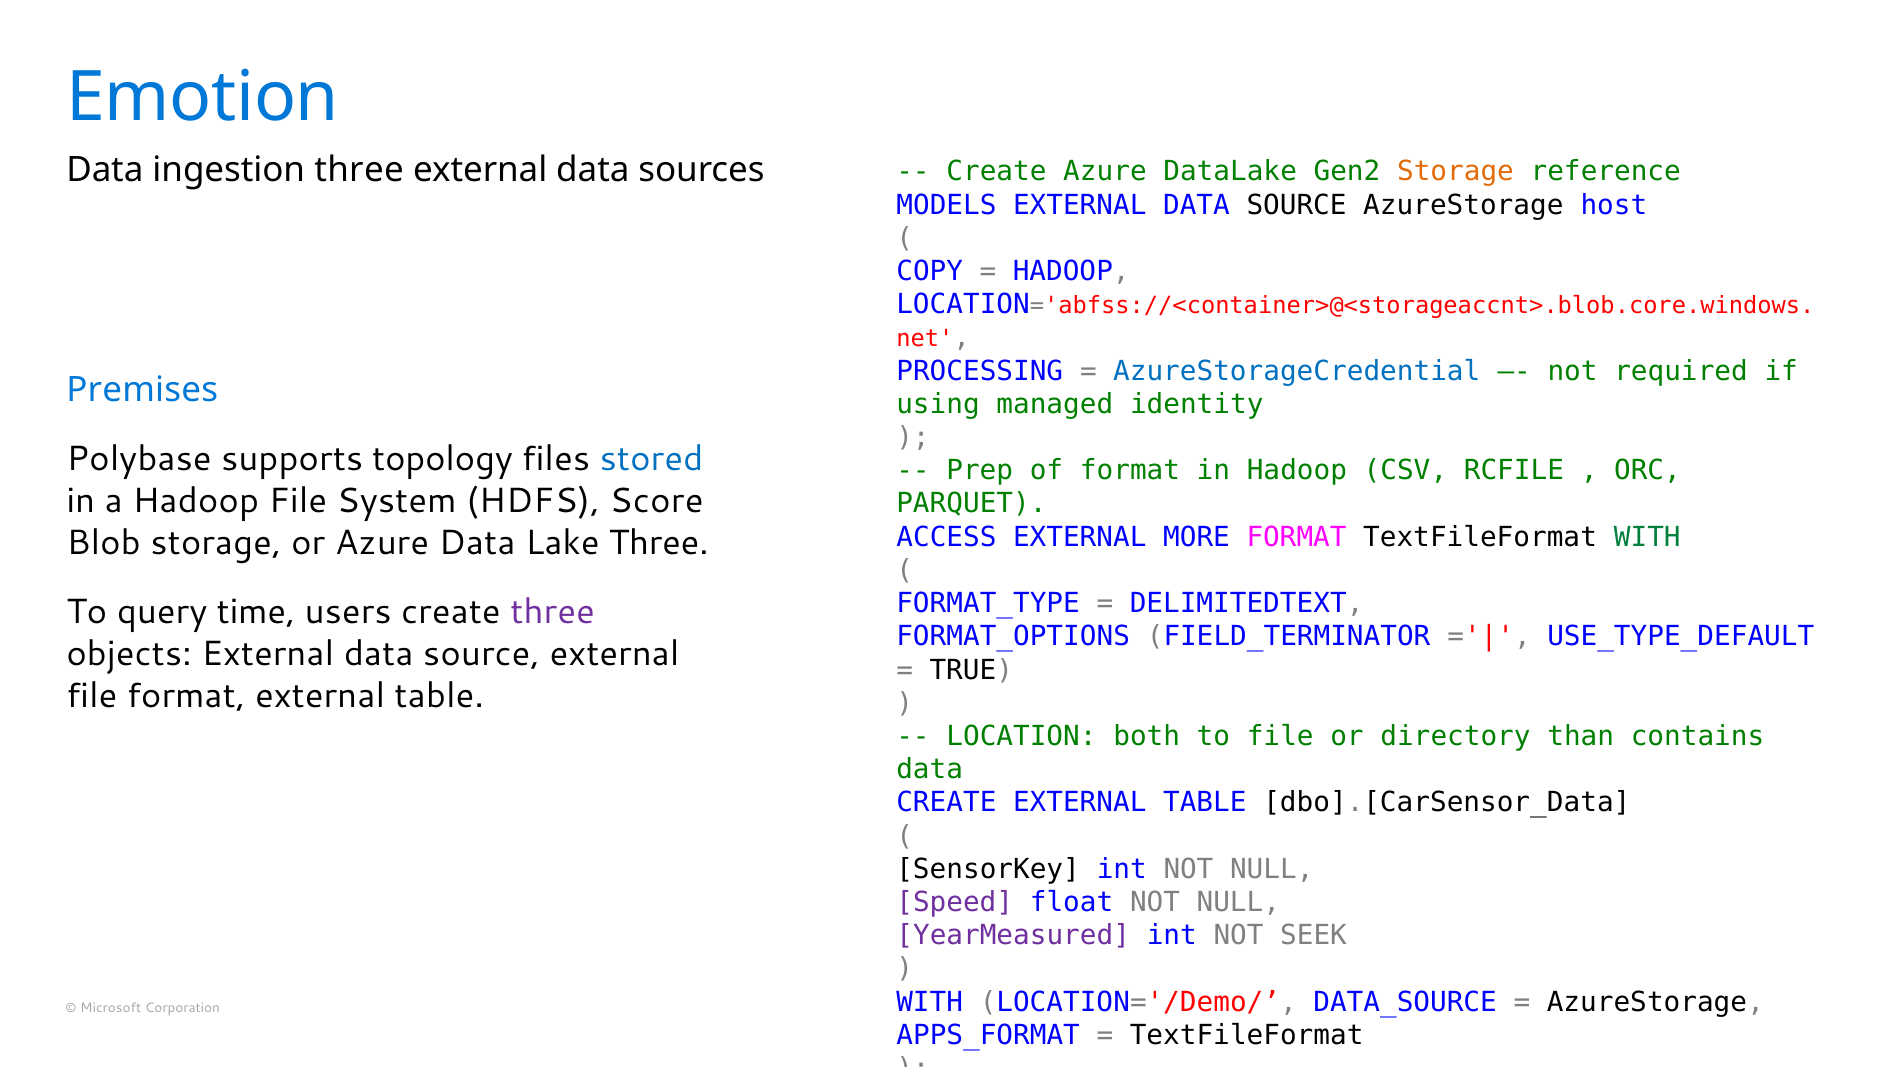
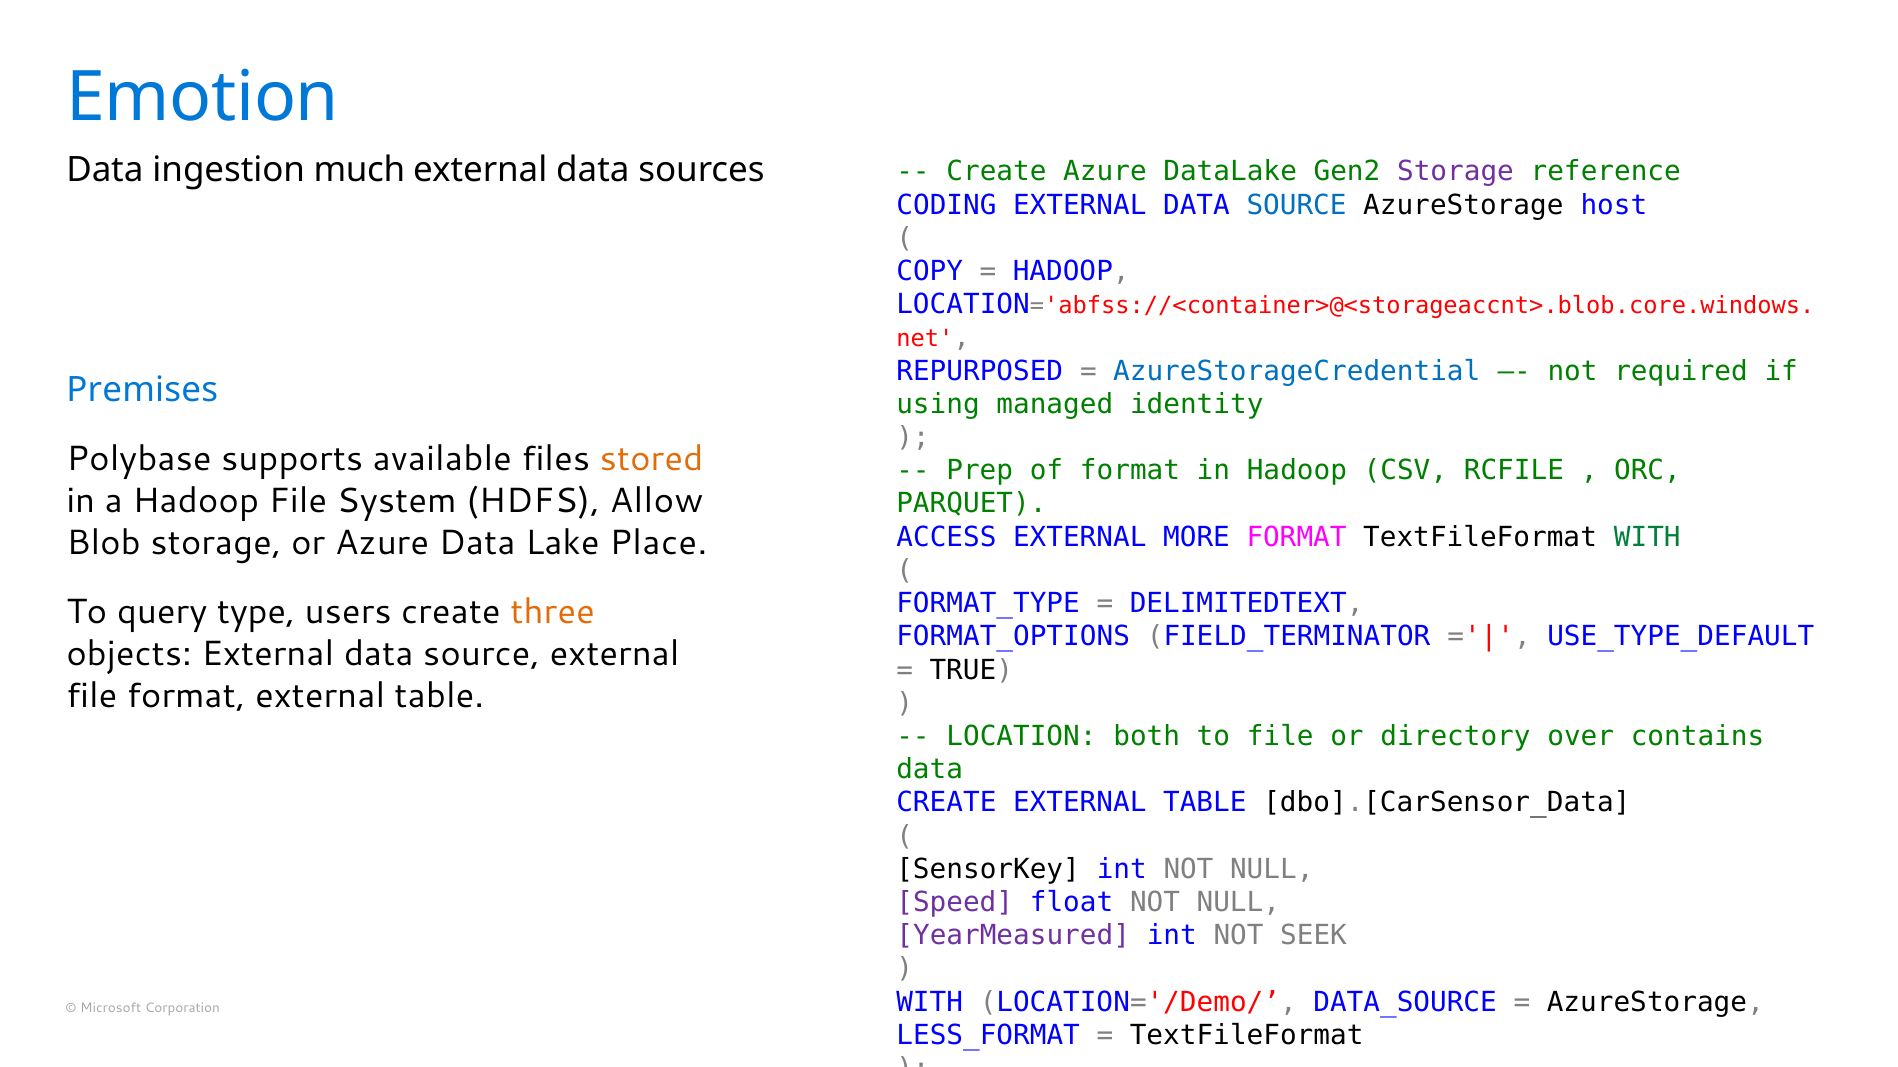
Storage at (1455, 172) colour: orange -> purple
ingestion three: three -> much
MODELS: MODELS -> CODING
SOURCE at (1297, 205) colour: black -> blue
PROCESSING: PROCESSING -> REPURPOSED
topology: topology -> available
stored colour: blue -> orange
Score: Score -> Allow
Lake Three: Three -> Place
time: time -> type
three at (553, 613) colour: purple -> orange
than: than -> over
APPS_FORMAT: APPS_FORMAT -> LESS_FORMAT
